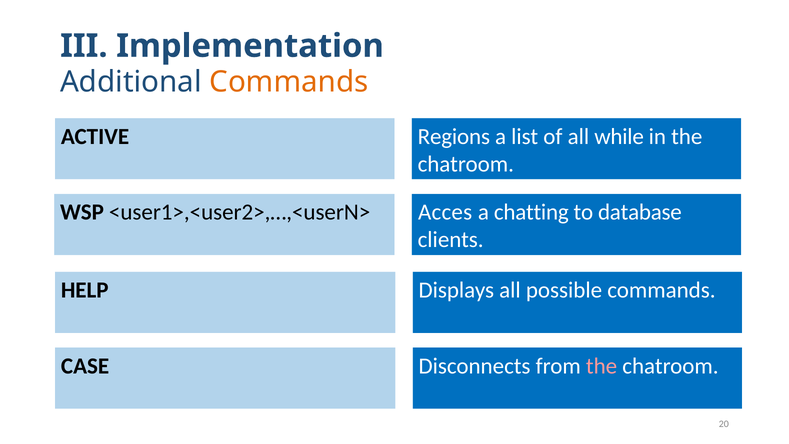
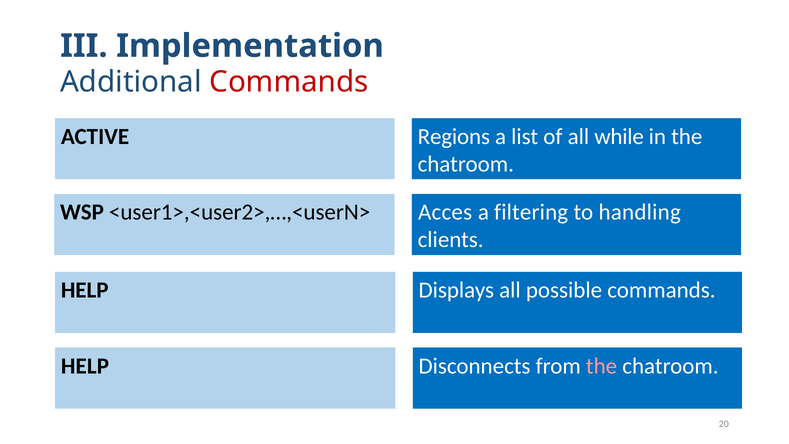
Commands at (289, 82) colour: orange -> red
chatting: chatting -> filtering
database: database -> handling
CASE at (85, 366): CASE -> HELP
